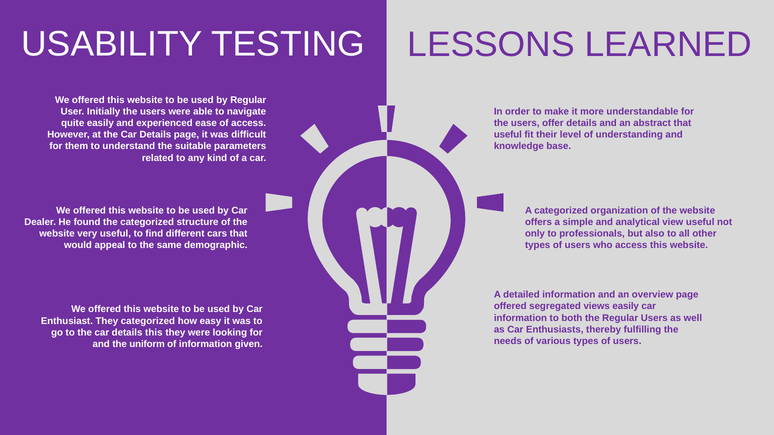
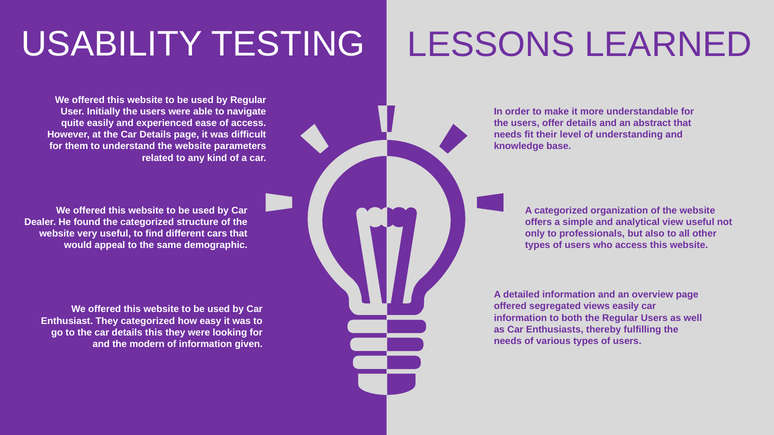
useful at (508, 135): useful -> needs
understand the suitable: suitable -> website
uniform: uniform -> modern
